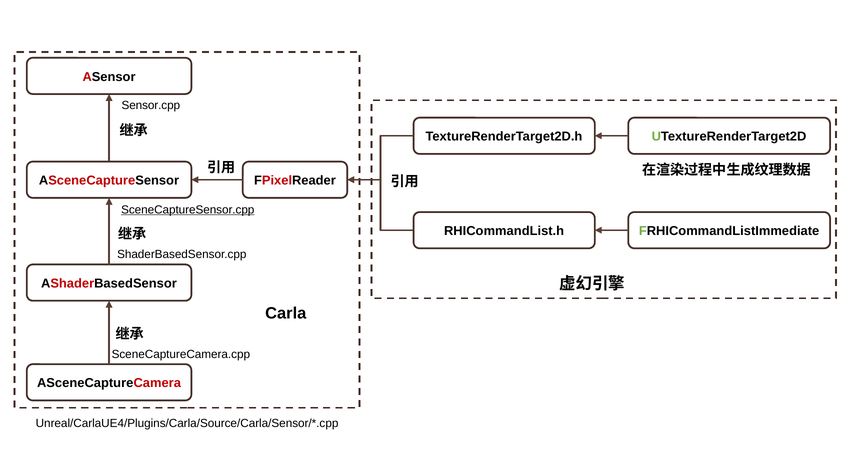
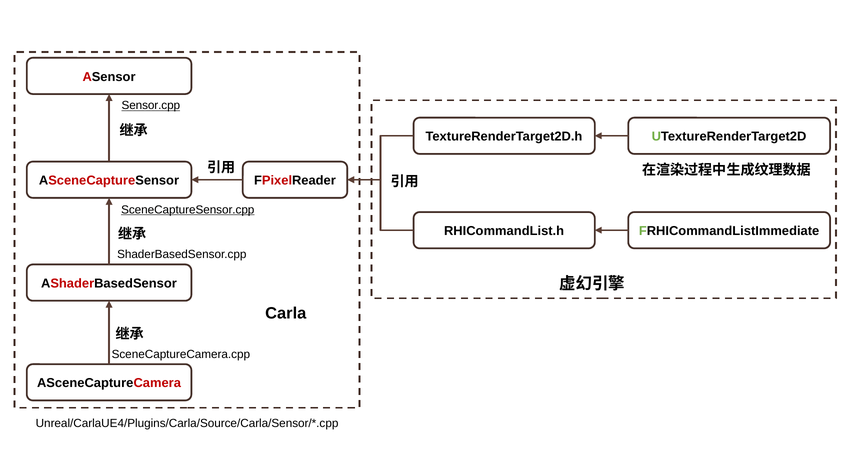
Sensor.cpp underline: none -> present
